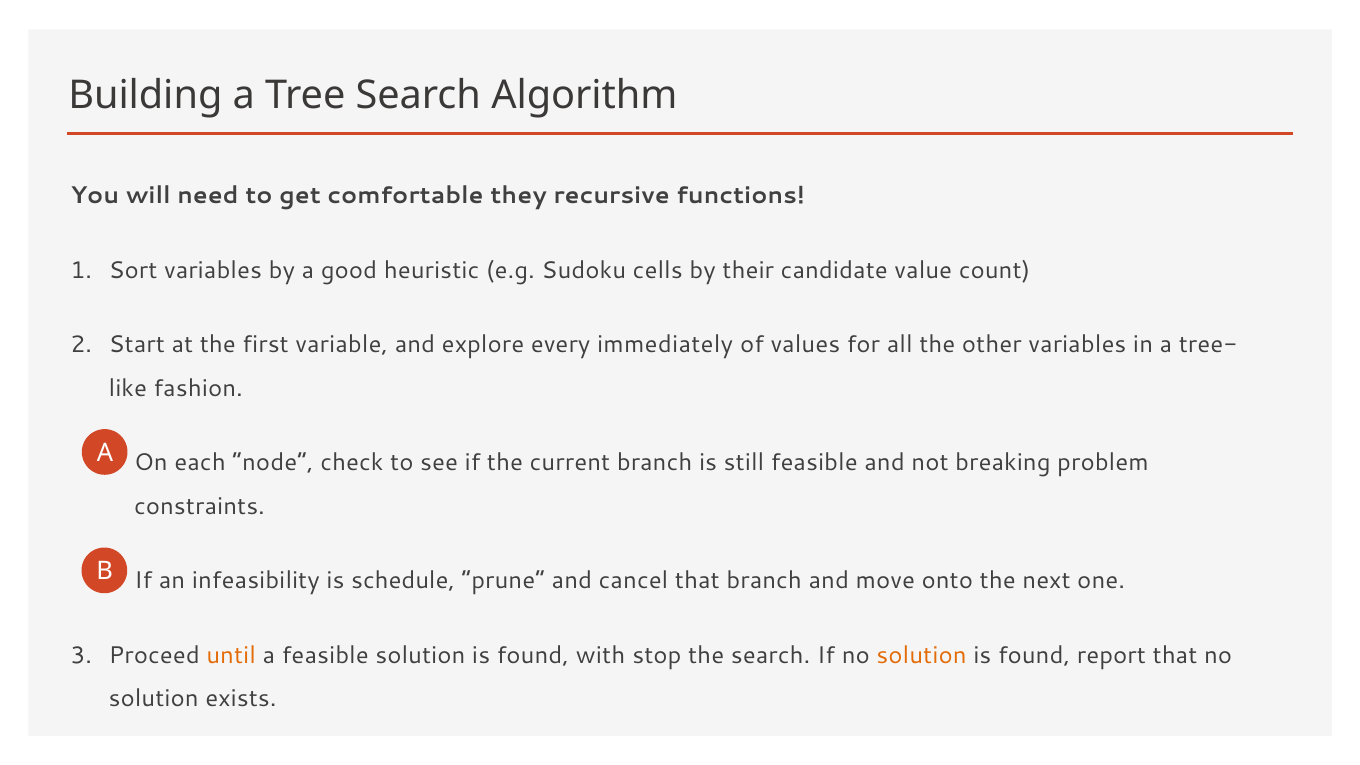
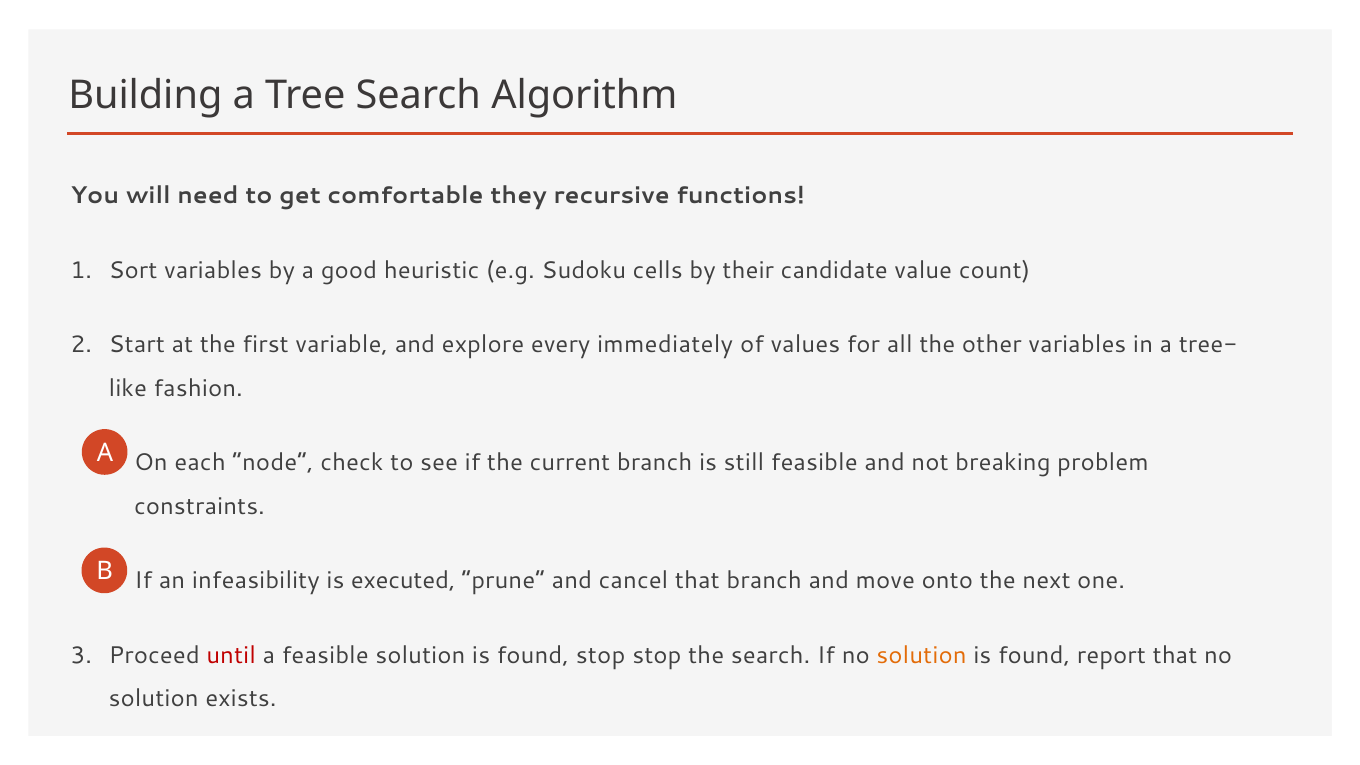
schedule: schedule -> executed
until colour: orange -> red
found with: with -> stop
